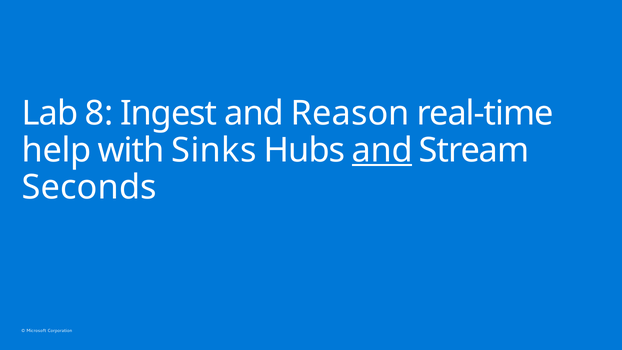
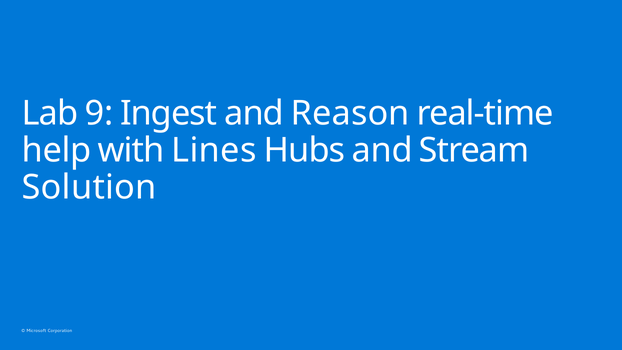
8: 8 -> 9
Sinks: Sinks -> Lines
and at (382, 150) underline: present -> none
Seconds: Seconds -> Solution
